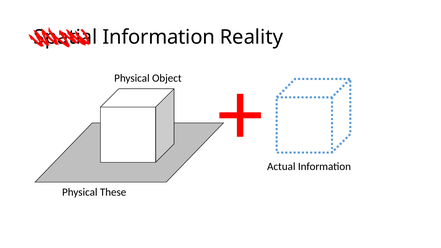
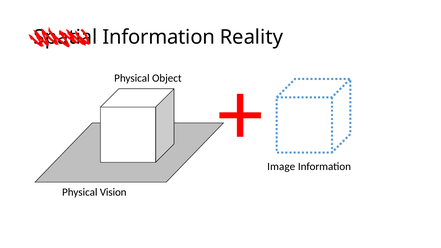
Actual: Actual -> Image
These: These -> Vision
